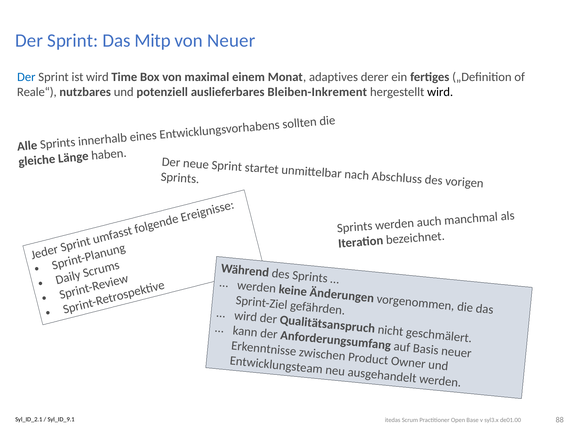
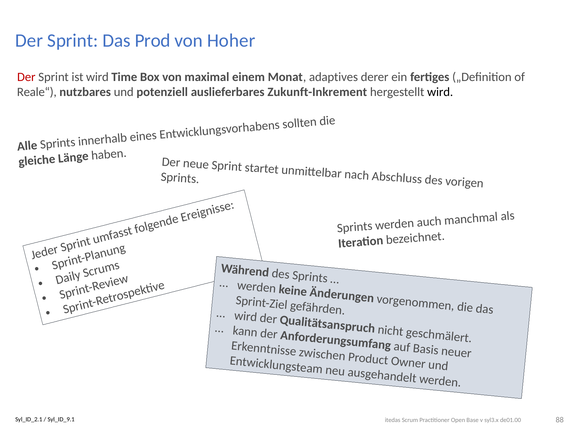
Mitp: Mitp -> Prod
von Neuer: Neuer -> Hoher
Der at (26, 77) colour: blue -> red
Bleiben-Inkrement: Bleiben-Inkrement -> Zukunft-Inkrement
